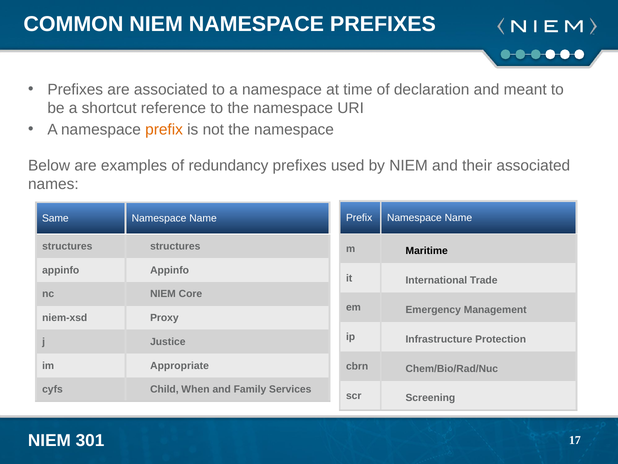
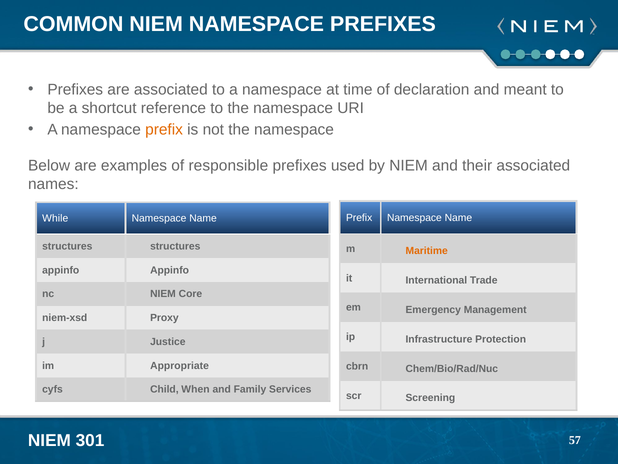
redundancy: redundancy -> responsible
Same: Same -> While
Maritime colour: black -> orange
17: 17 -> 57
